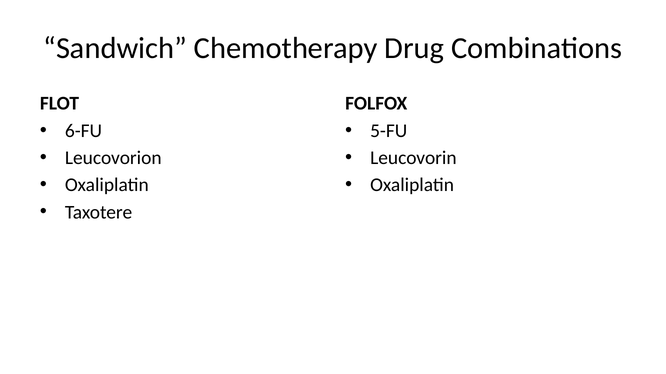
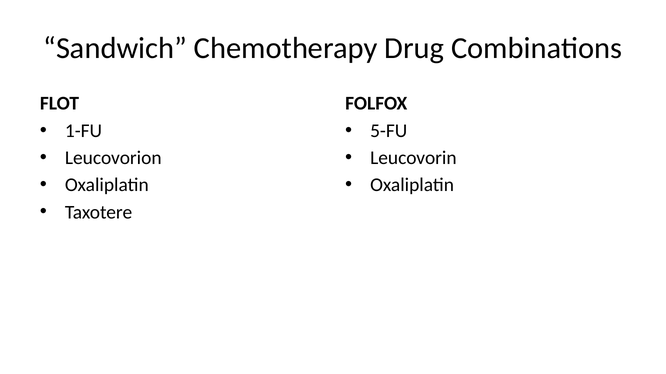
6-FU: 6-FU -> 1-FU
